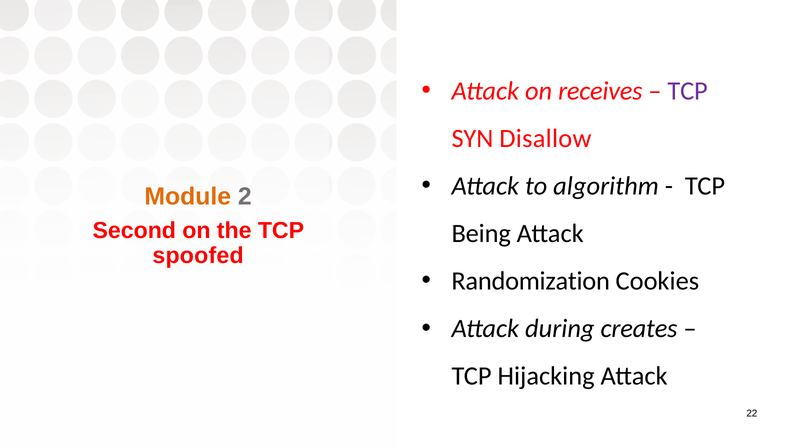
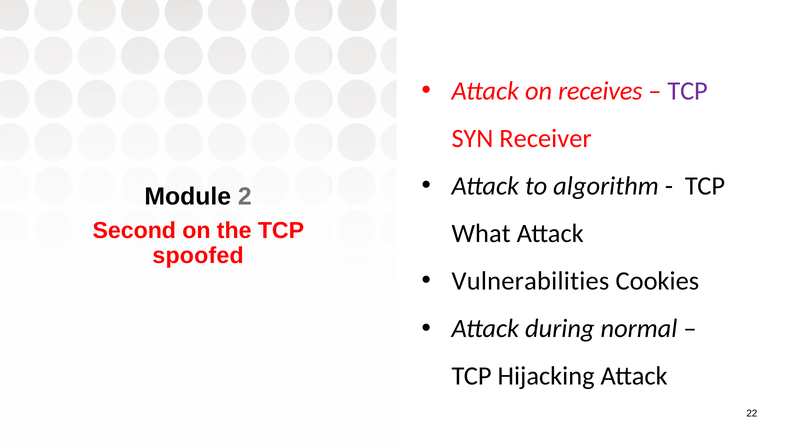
Disallow: Disallow -> Receiver
Module colour: orange -> black
Being: Being -> What
Randomization: Randomization -> Vulnerabilities
creates: creates -> normal
